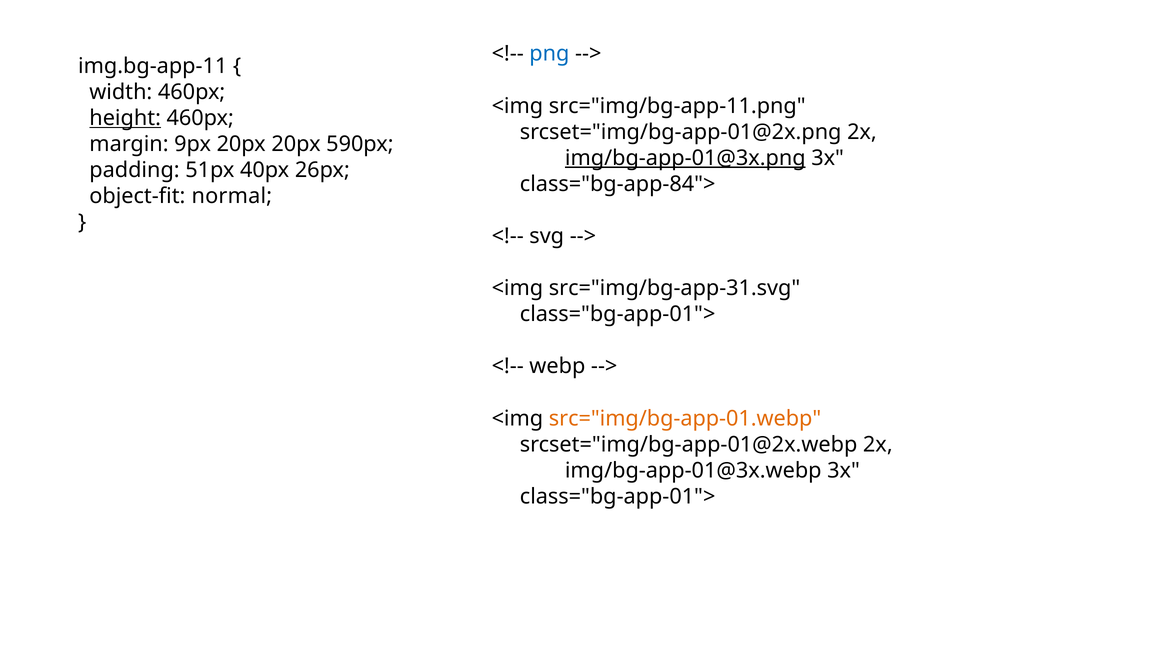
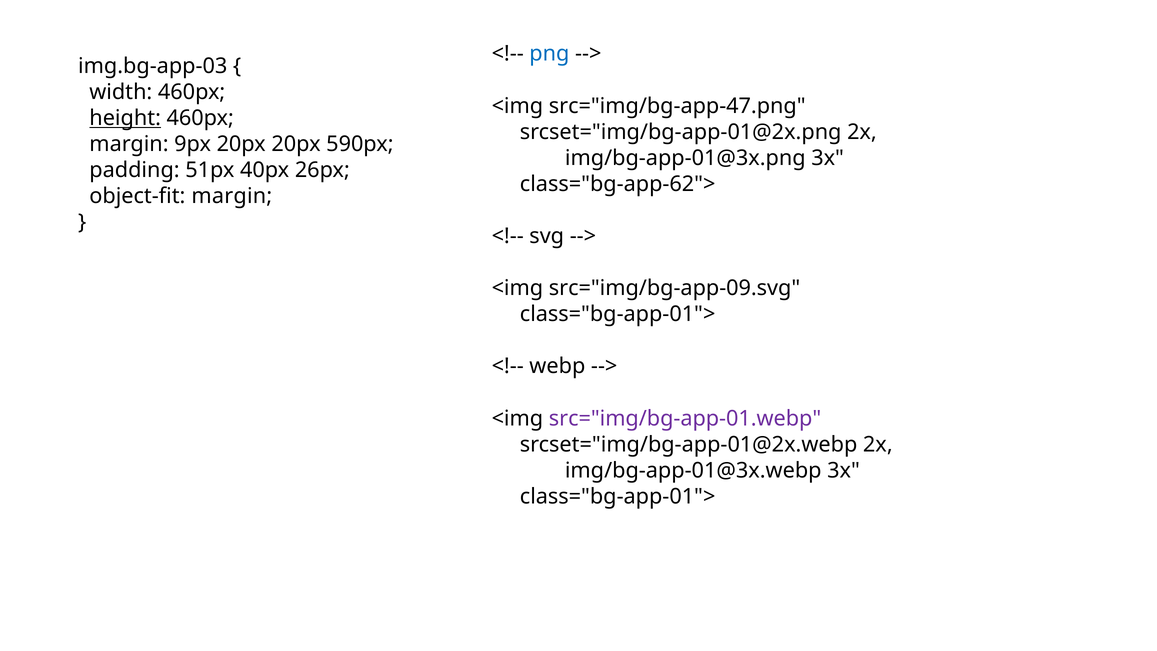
img.bg-app-11: img.bg-app-11 -> img.bg-app-03
src="img/bg-app-11.png: src="img/bg-app-11.png -> src="img/bg-app-47.png
img/bg-app-01@3x.png underline: present -> none
class="bg-app-84">: class="bg-app-84"> -> class="bg-app-62">
object-fit normal: normal -> margin
src="img/bg-app-31.svg: src="img/bg-app-31.svg -> src="img/bg-app-09.svg
src="img/bg-app-01.webp colour: orange -> purple
